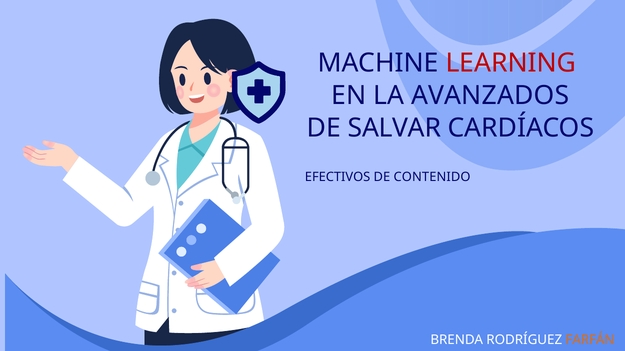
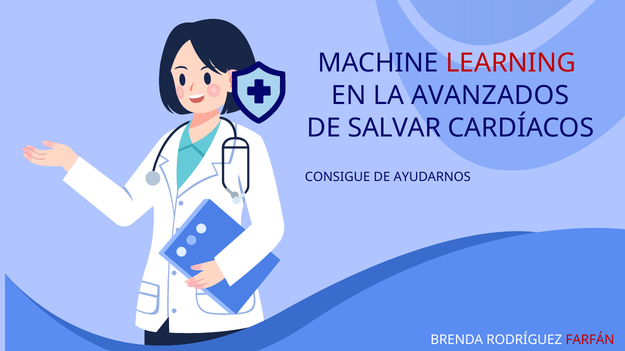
EFECTIVOS: EFECTIVOS -> CONSIGUE
CONTENIDO: CONTENIDO -> AYUDARNOS
FARFÁN colour: orange -> red
